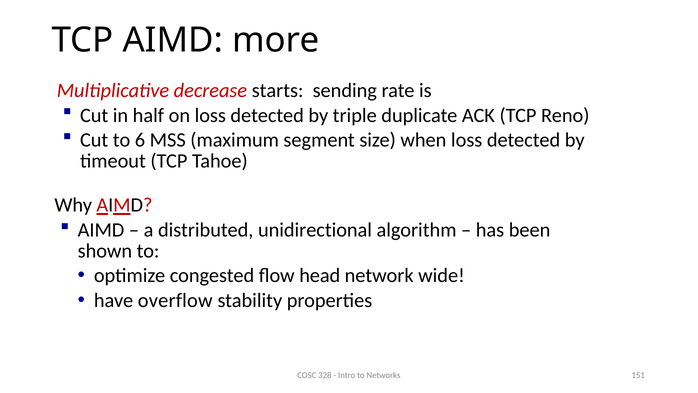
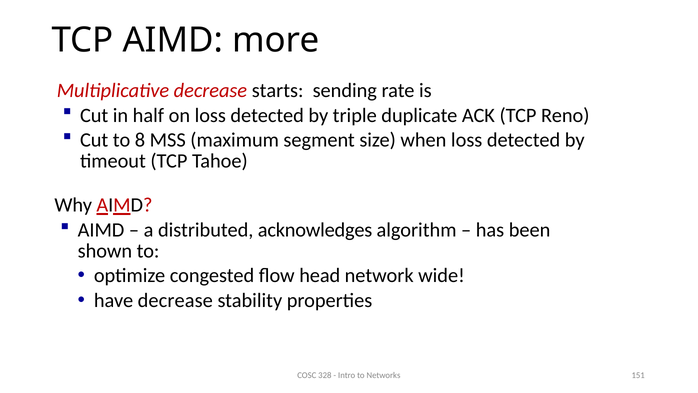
6: 6 -> 8
unidirectional: unidirectional -> acknowledges
have overflow: overflow -> decrease
